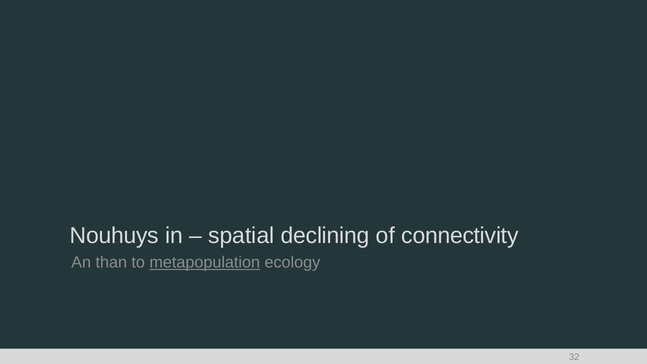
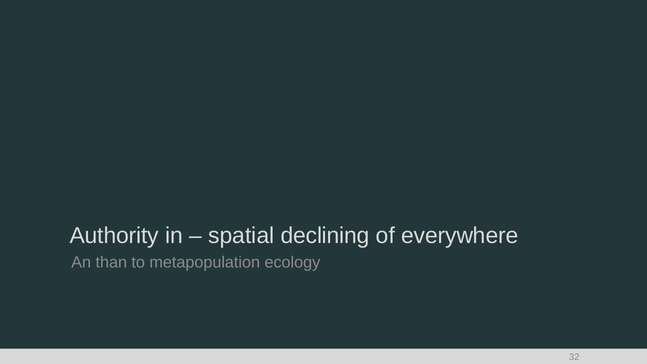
Nouhuys: Nouhuys -> Authority
connectivity: connectivity -> everywhere
metapopulation underline: present -> none
